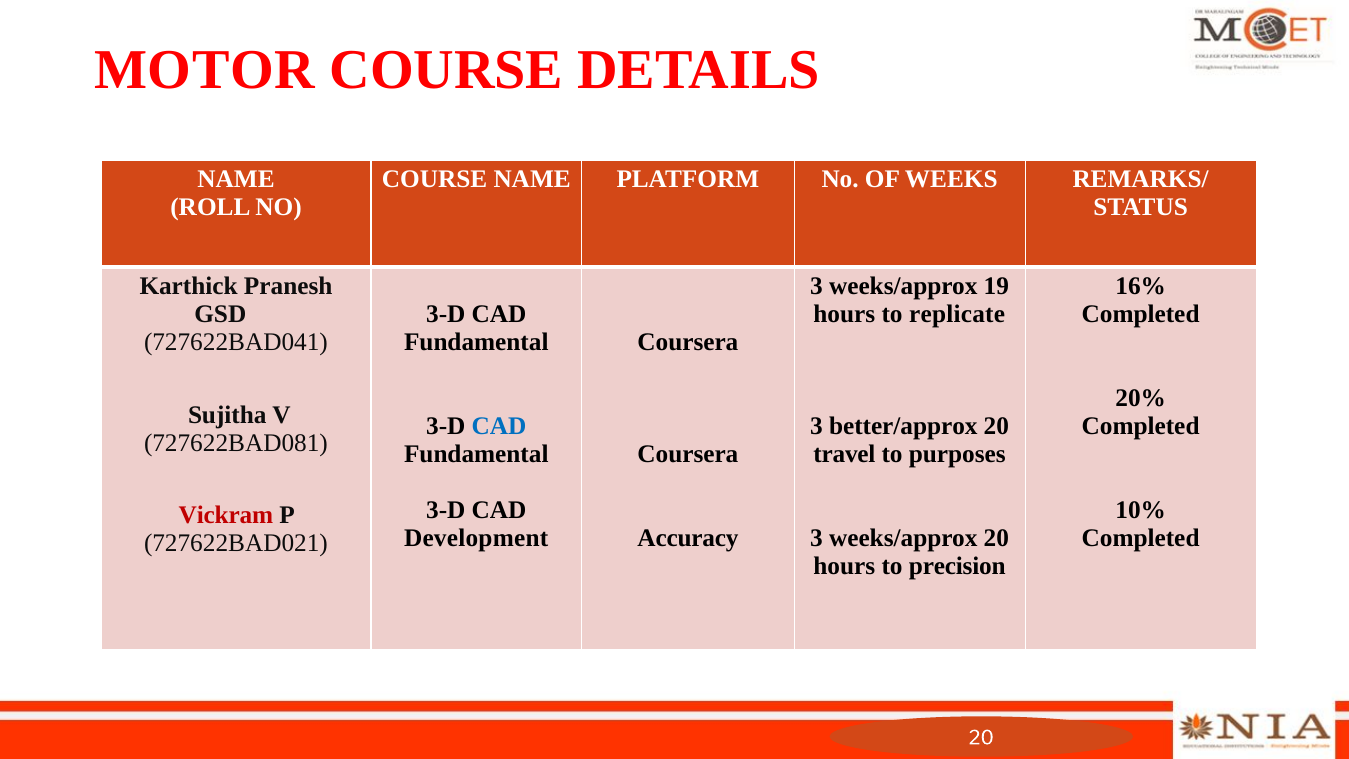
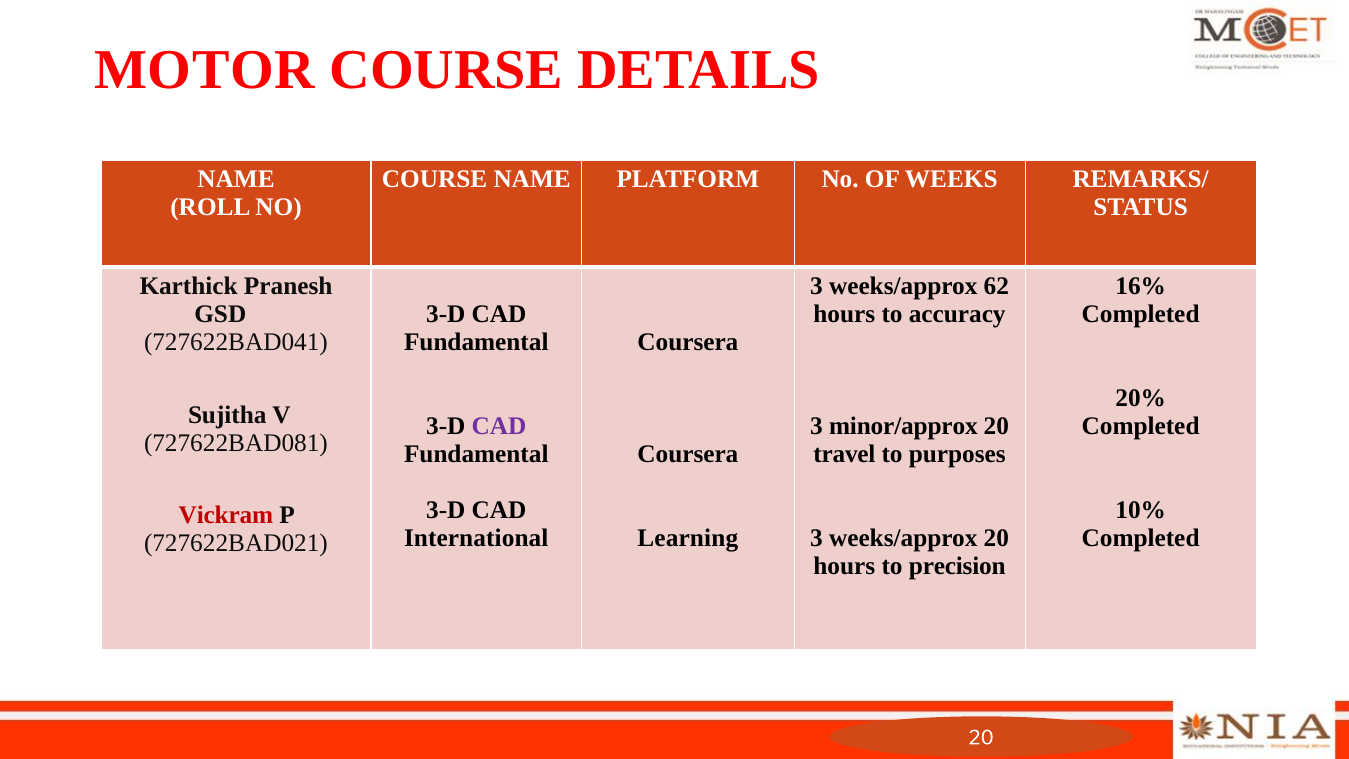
19: 19 -> 62
replicate: replicate -> accuracy
CAD at (499, 426) colour: blue -> purple
better/approx: better/approx -> minor/approx
Development: Development -> International
Accuracy: Accuracy -> Learning
